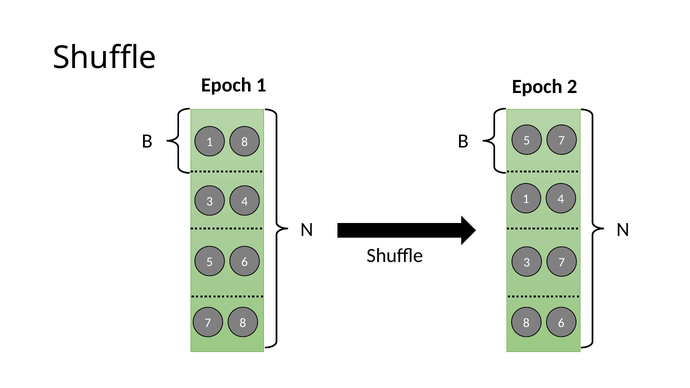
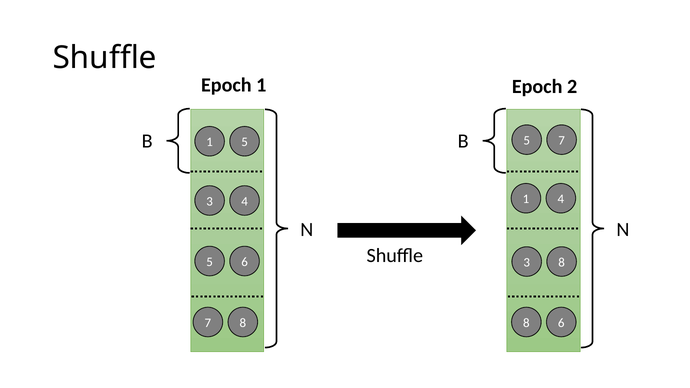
1 8: 8 -> 5
3 7: 7 -> 8
